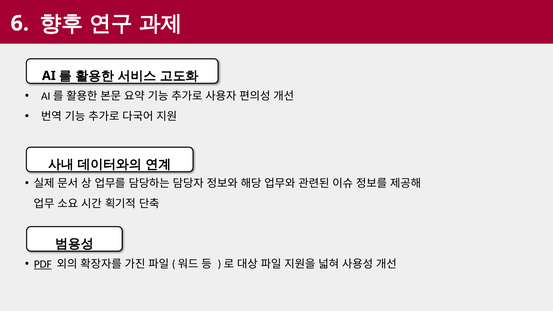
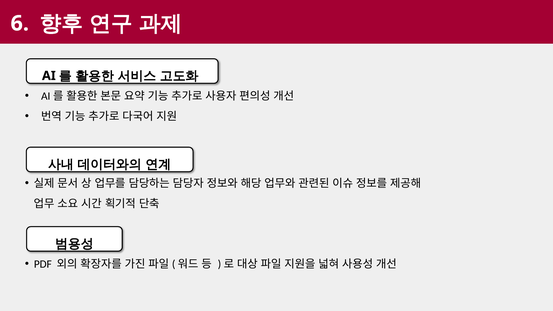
PDF underline: present -> none
